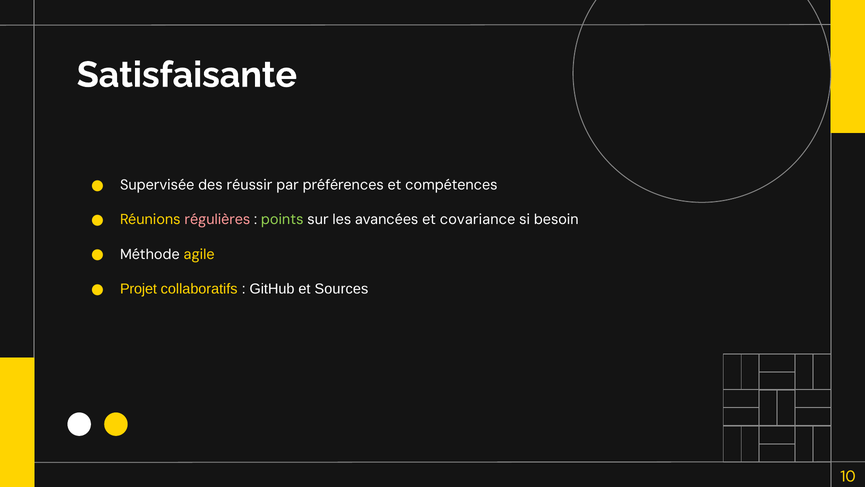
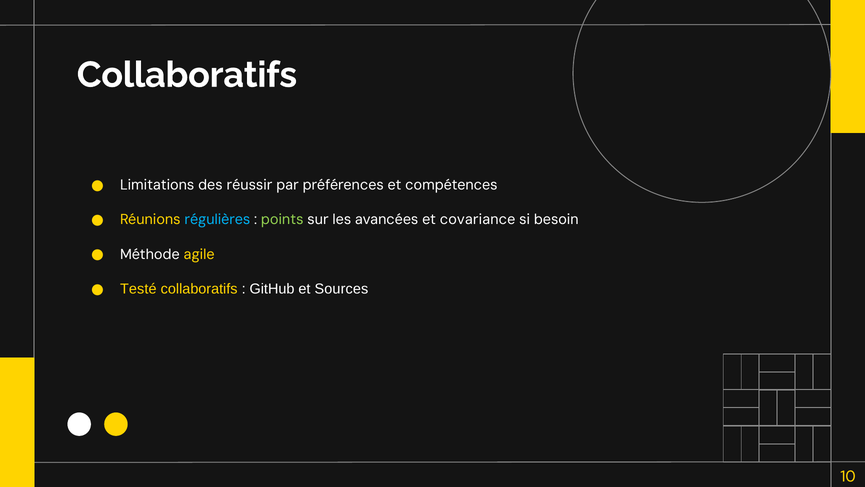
Satisfaisante at (187, 75): Satisfaisante -> Collaboratifs
Supervisée: Supervisée -> Limitations
régulières colour: pink -> light blue
Projet: Projet -> Testé
